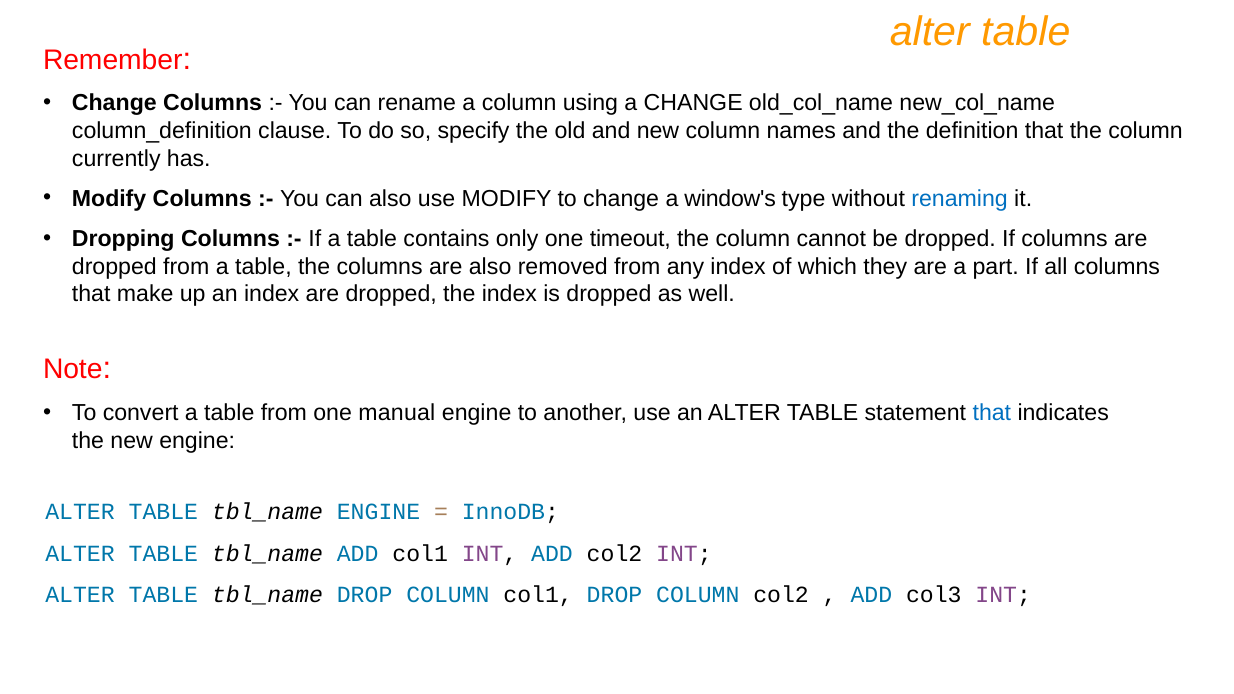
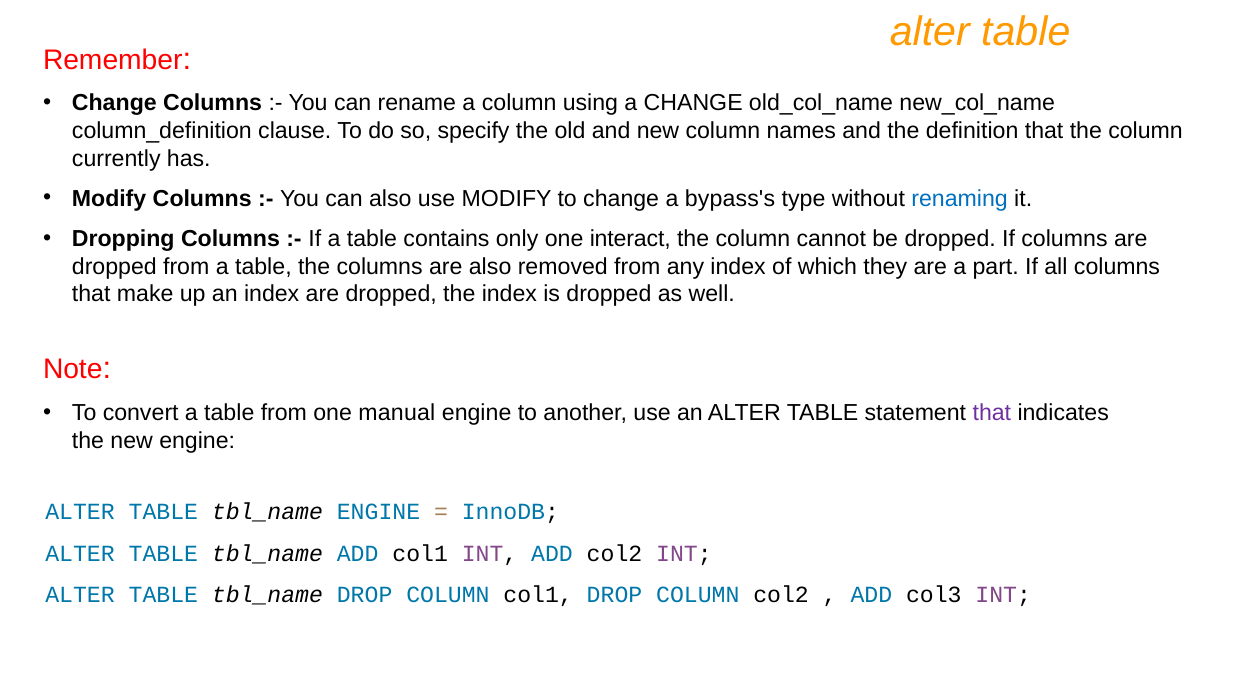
window's: window's -> bypass's
timeout: timeout -> interact
that at (992, 413) colour: blue -> purple
